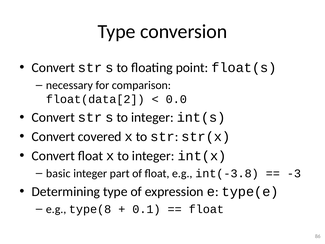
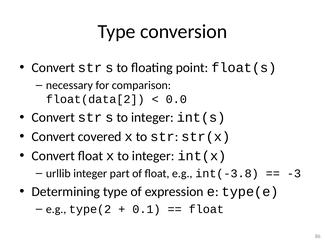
basic: basic -> urllib
type(8: type(8 -> type(2
